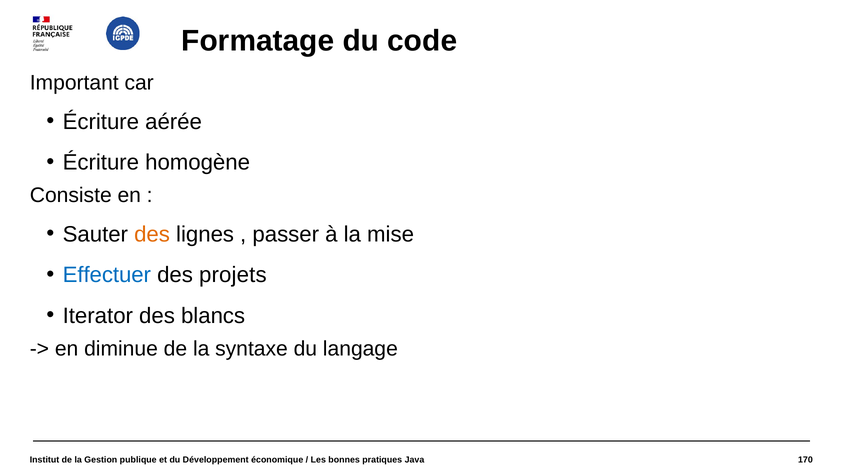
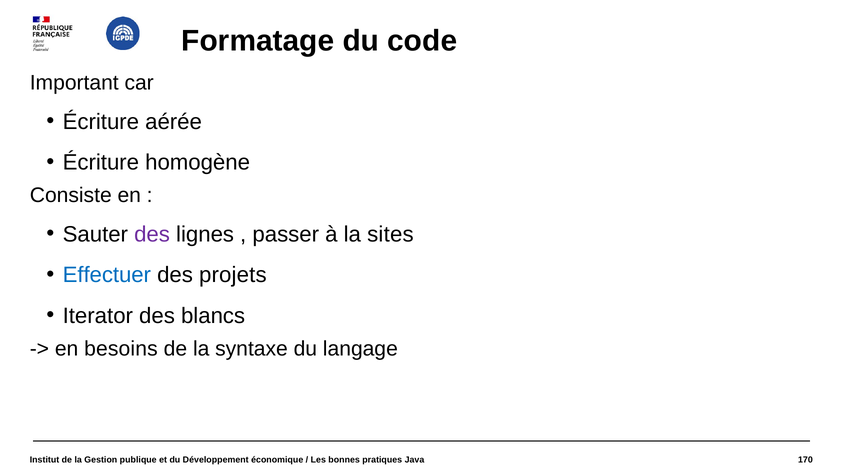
des at (152, 234) colour: orange -> purple
mise: mise -> sites
diminue: diminue -> besoins
